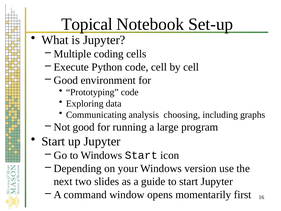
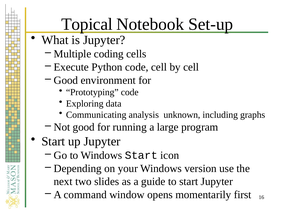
choosing: choosing -> unknown
